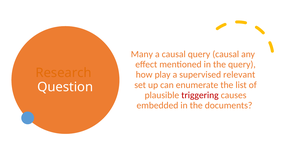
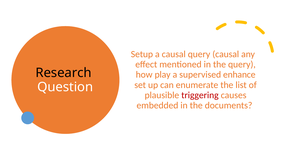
Many: Many -> Setup
Research colour: orange -> black
relevant: relevant -> enhance
